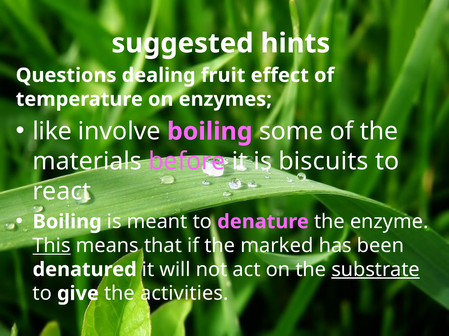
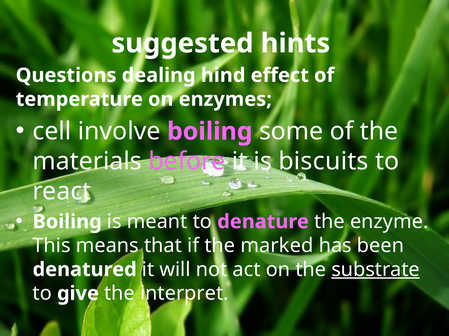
fruit: fruit -> hind
like: like -> cell
This underline: present -> none
activities: activities -> interpret
